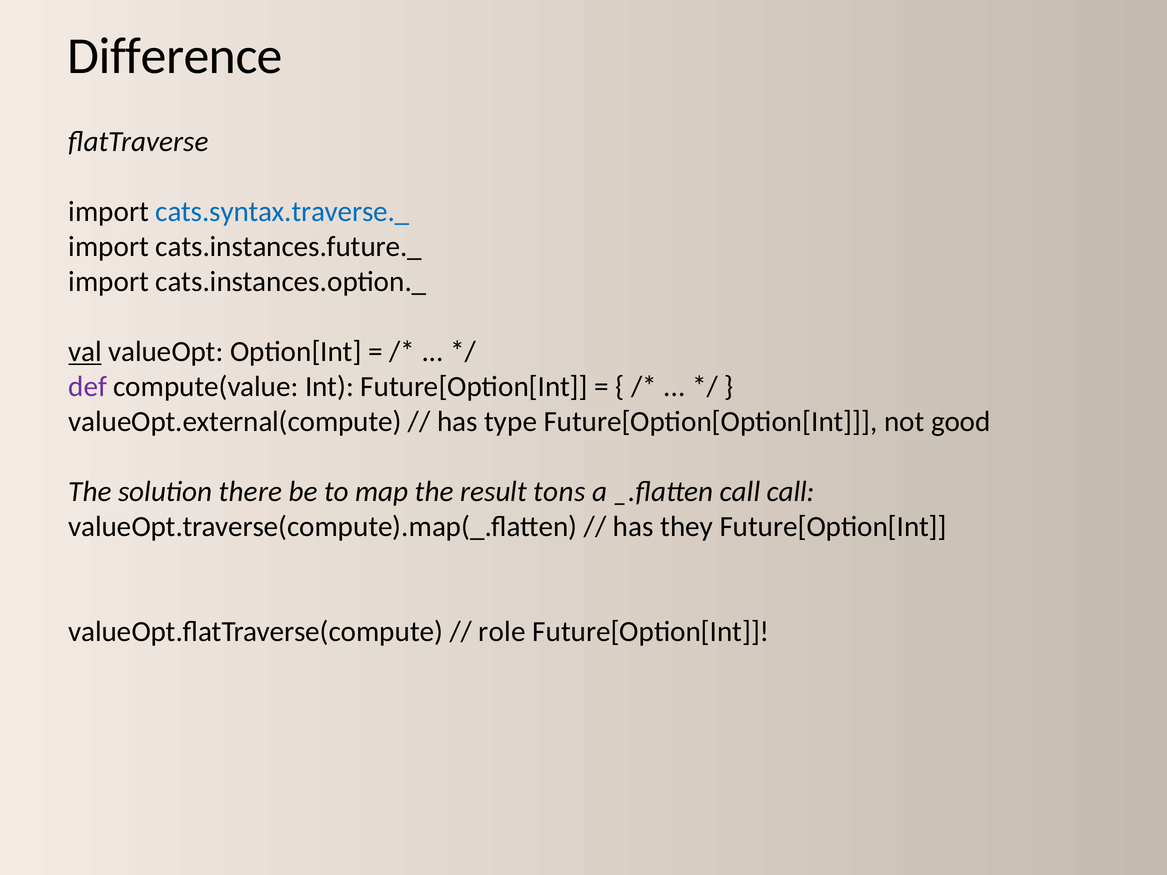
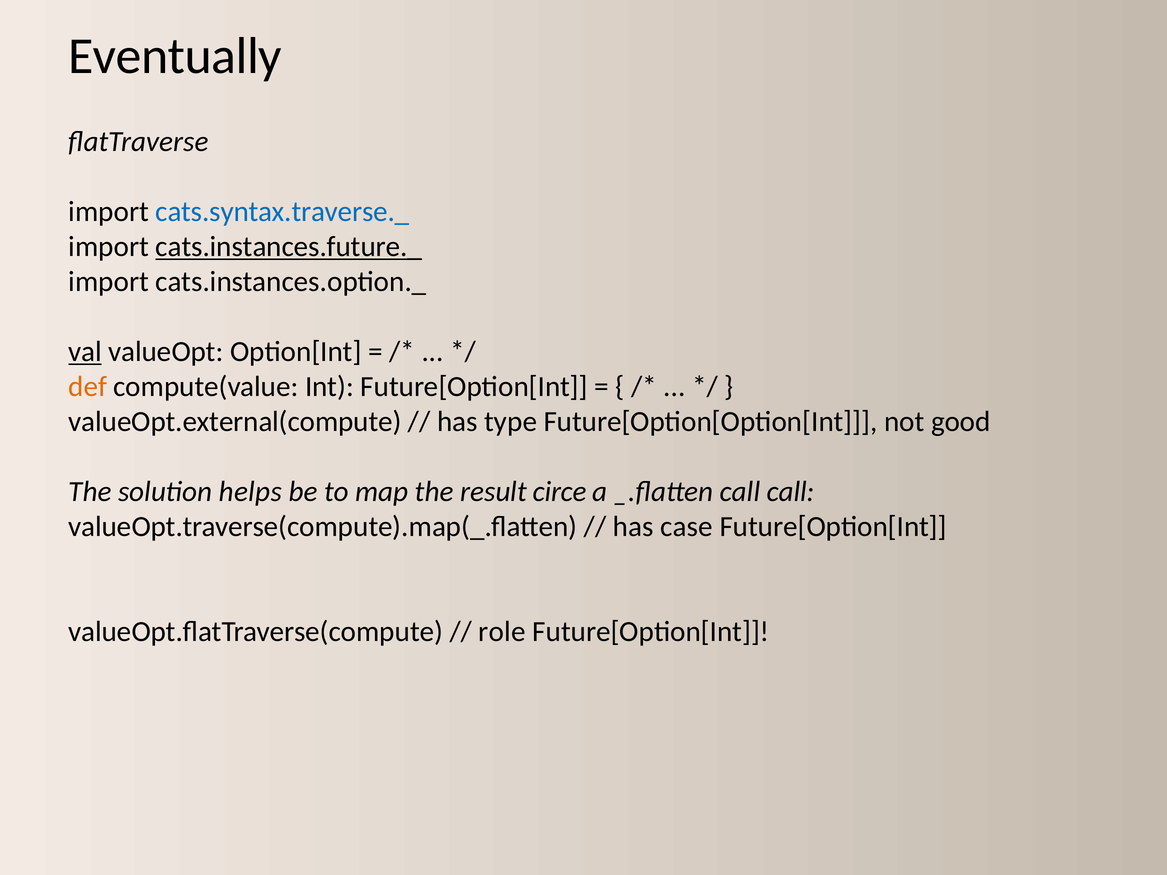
Difference: Difference -> Eventually
cats.instances.future._ underline: none -> present
def colour: purple -> orange
there: there -> helps
tons: tons -> circe
they: they -> case
